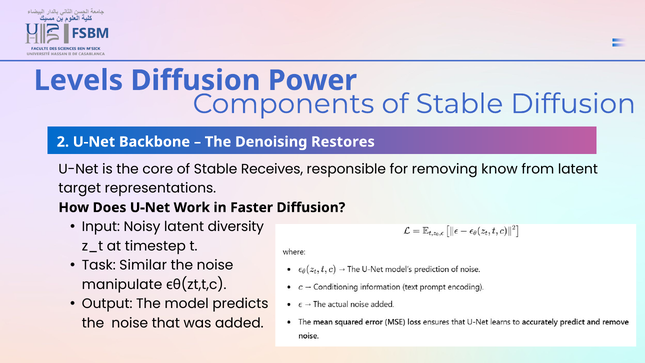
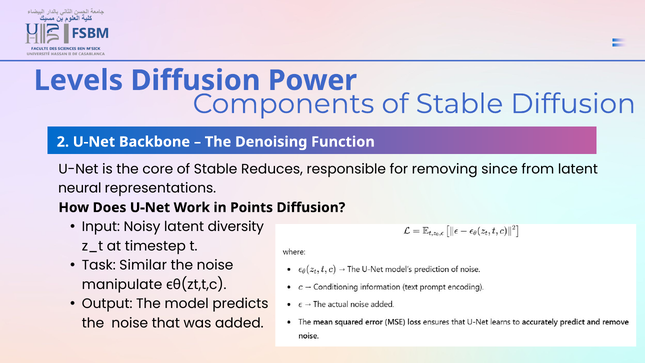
Restores: Restores -> Function
Receives: Receives -> Reduces
know: know -> since
target: target -> neural
Faster: Faster -> Points
